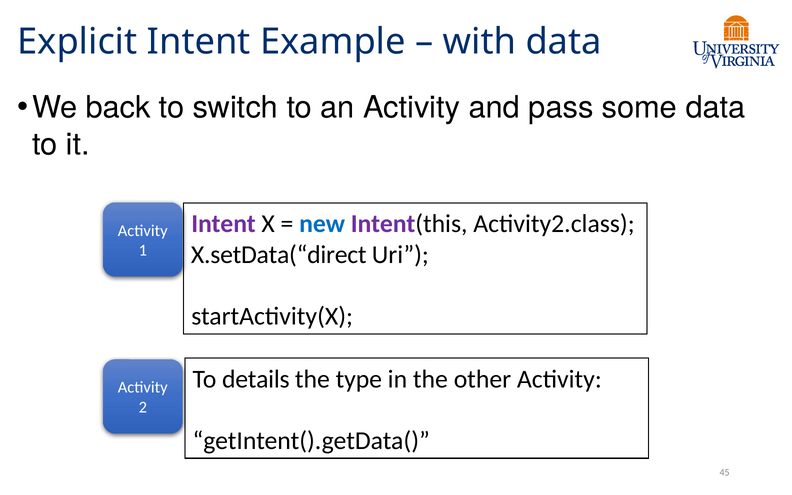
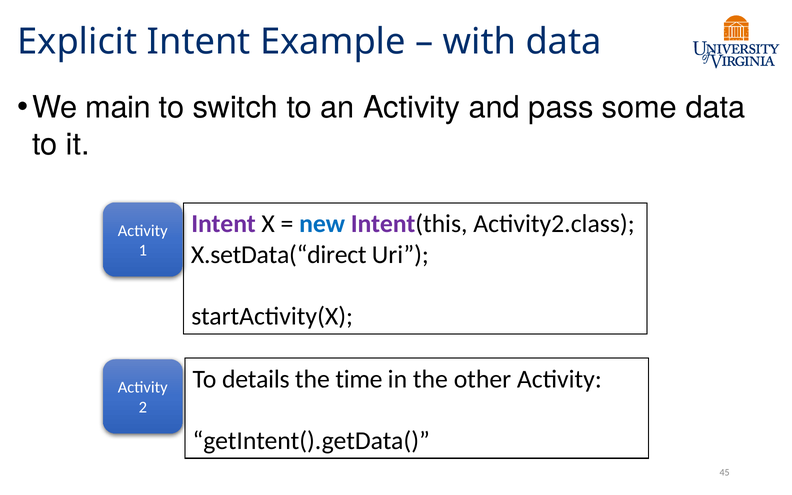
back: back -> main
type: type -> time
